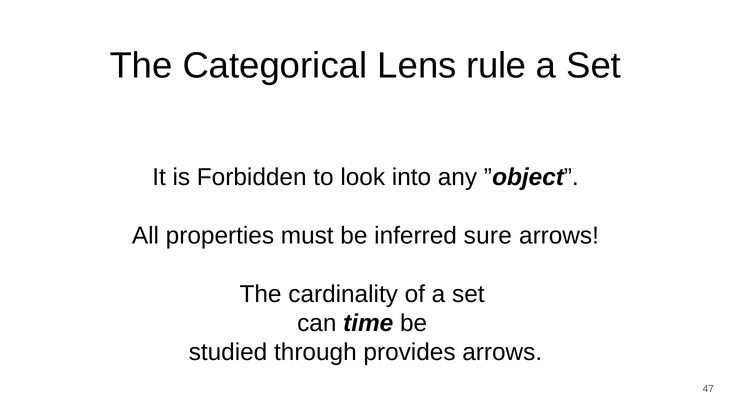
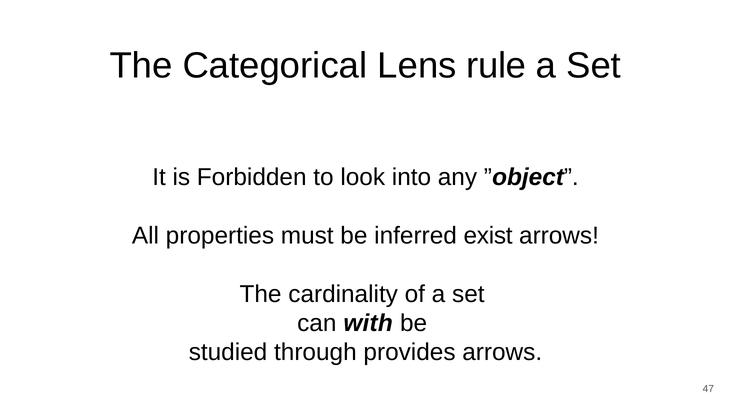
sure: sure -> exist
time: time -> with
